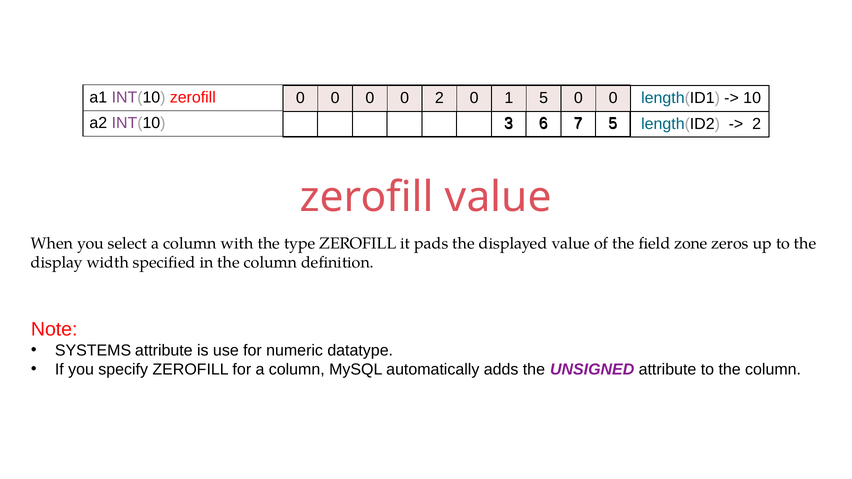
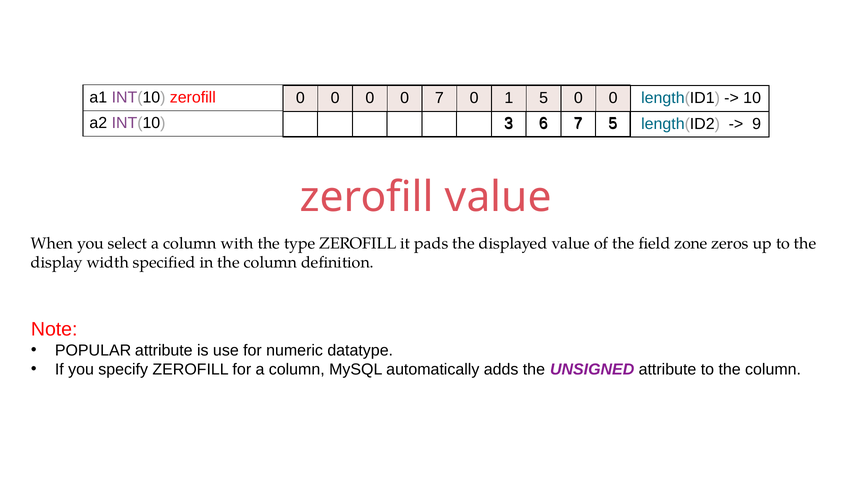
0 2: 2 -> 7
2 at (757, 124): 2 -> 9
SYSTEMS: SYSTEMS -> POPULAR
